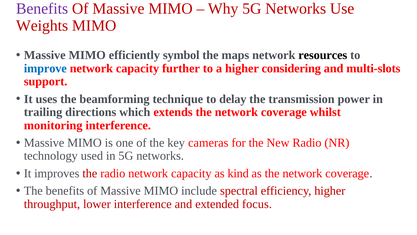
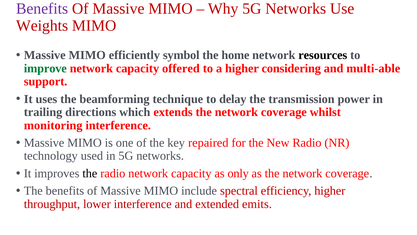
maps: maps -> home
improve colour: blue -> green
further: further -> offered
multi-slots: multi-slots -> multi-able
cameras: cameras -> repaired
the at (90, 173) colour: red -> black
kind: kind -> only
focus: focus -> emits
